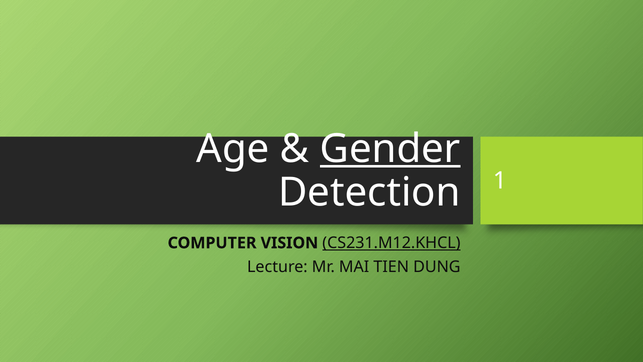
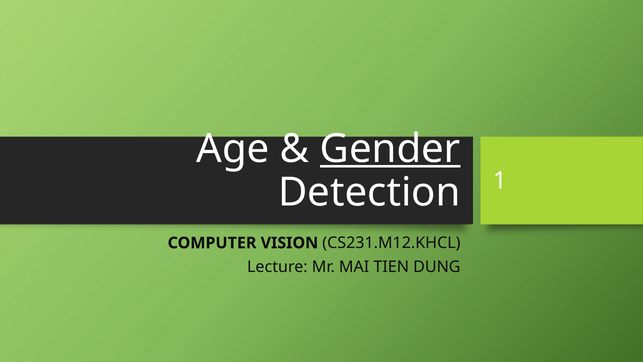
CS231.M12.KHCL underline: present -> none
